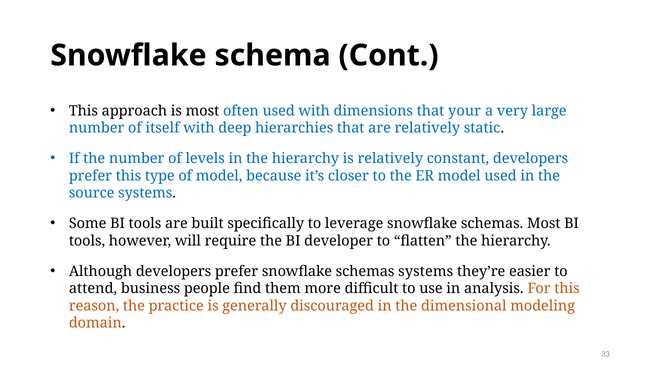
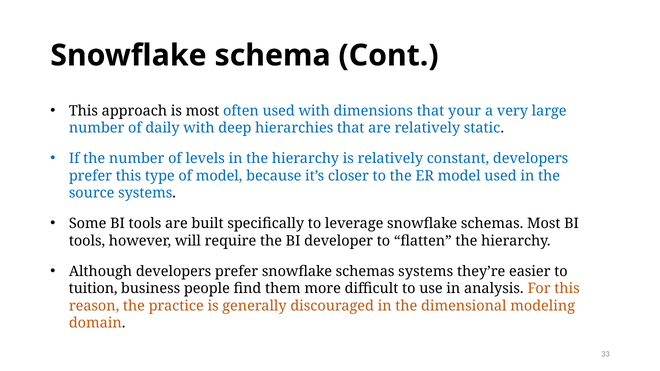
itself: itself -> daily
attend: attend -> tuition
